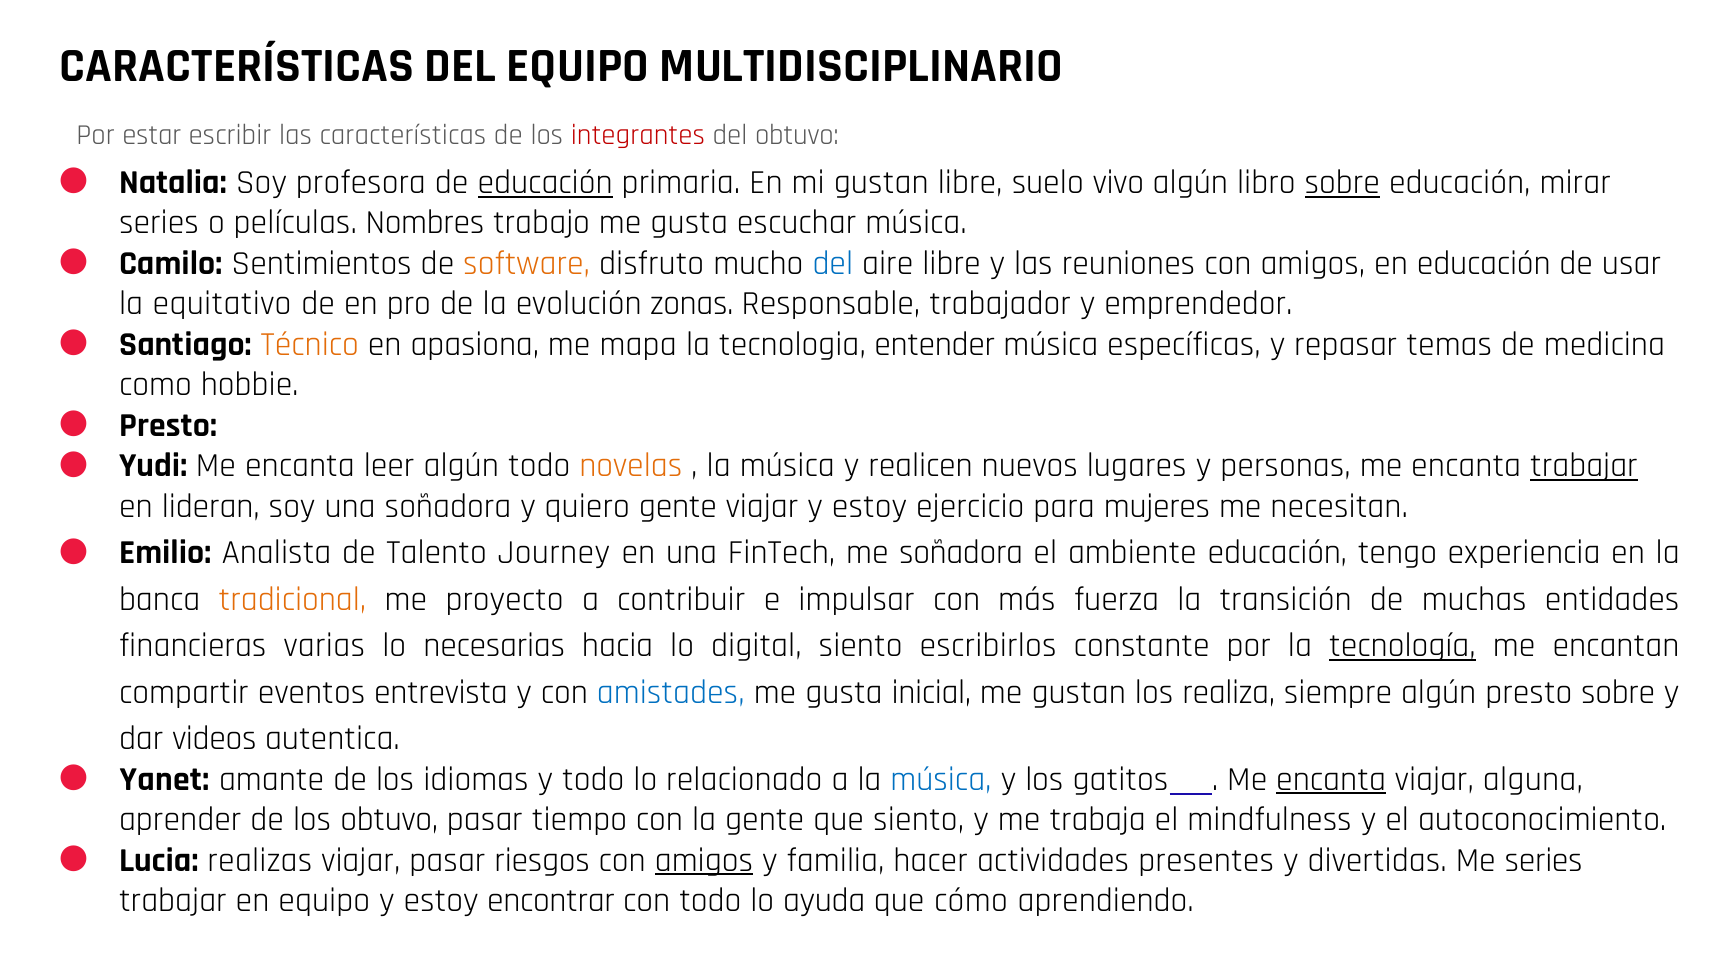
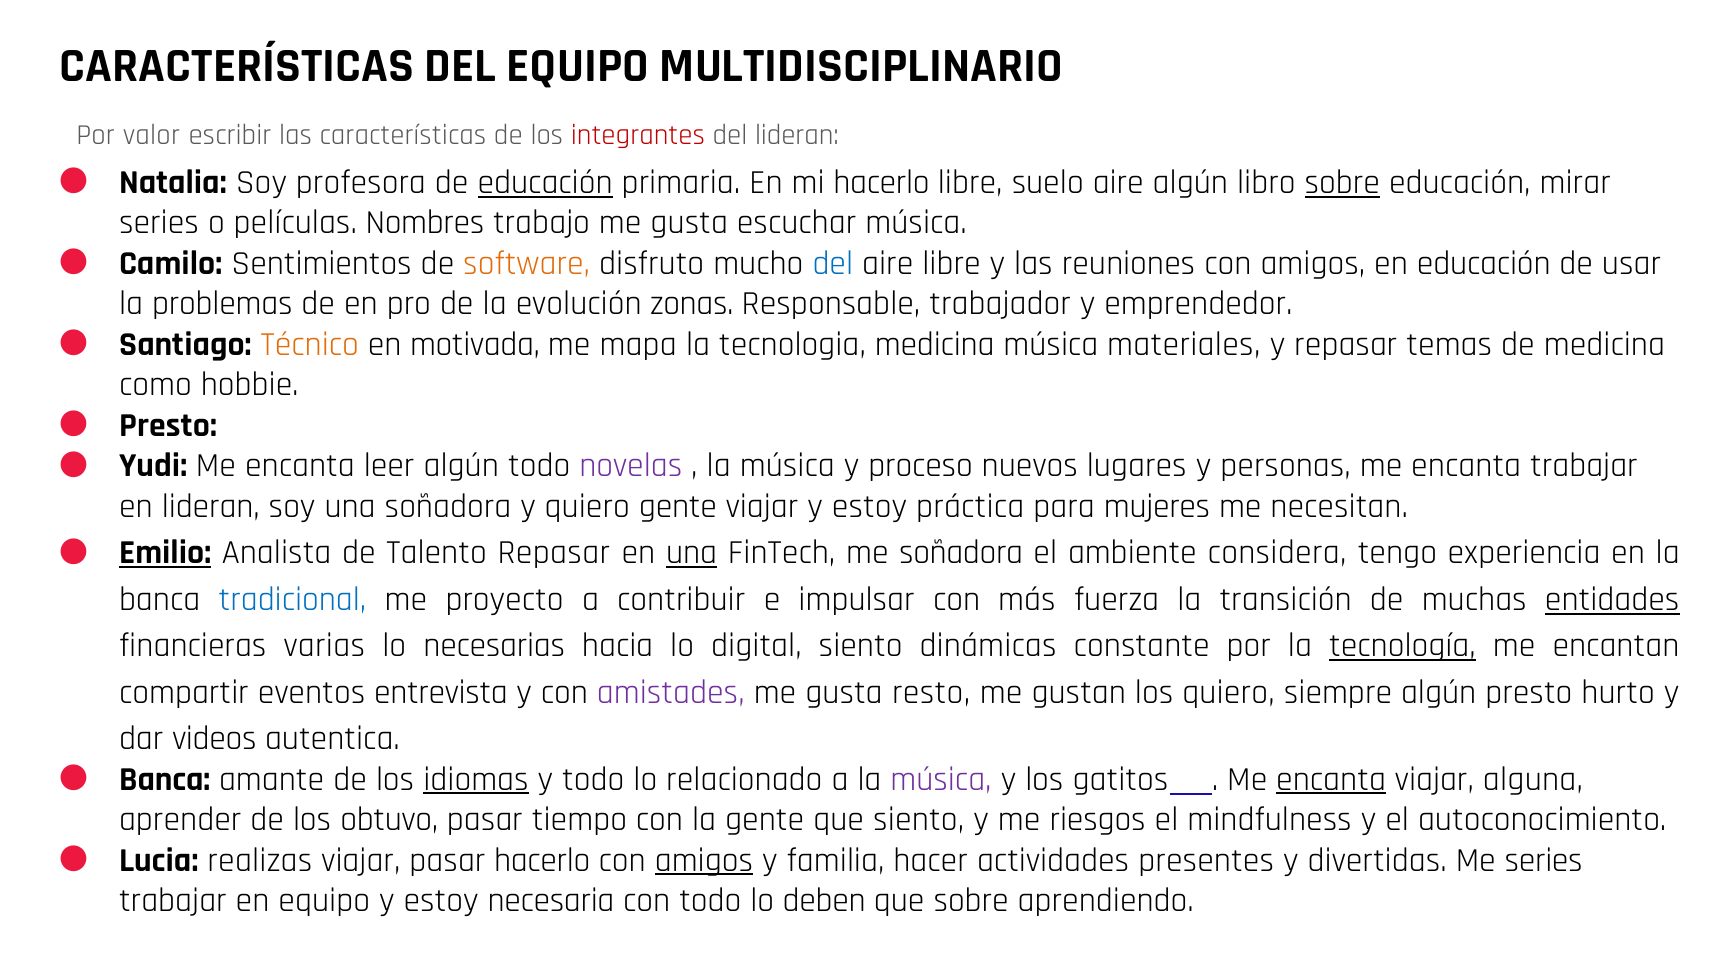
estar: estar -> valor
del obtuvo: obtuvo -> lideran
mi gustan: gustan -> hacerlo
suelo vivo: vivo -> aire
equitativo: equitativo -> problemas
apasiona: apasiona -> motivada
tecnologia entender: entender -> medicina
específicas: específicas -> materiales
novelas colour: orange -> purple
realicen: realicen -> proceso
trabajar at (1584, 466) underline: present -> none
ejercicio: ejercicio -> práctica
Emilio underline: none -> present
Talento Journey: Journey -> Repasar
una at (692, 553) underline: none -> present
ambiente educación: educación -> considera
tradicional colour: orange -> blue
entidades underline: none -> present
escribirlos: escribirlos -> dinámicas
amistades colour: blue -> purple
inicial: inicial -> resto
los realiza: realiza -> quiero
presto sobre: sobre -> hurto
Yanet at (164, 779): Yanet -> Banca
idiomas underline: none -> present
música at (941, 779) colour: blue -> purple
trabaja: trabaja -> riesgos
pasar riesgos: riesgos -> hacerlo
encontrar: encontrar -> necesaria
ayuda: ayuda -> deben
que cómo: cómo -> sobre
